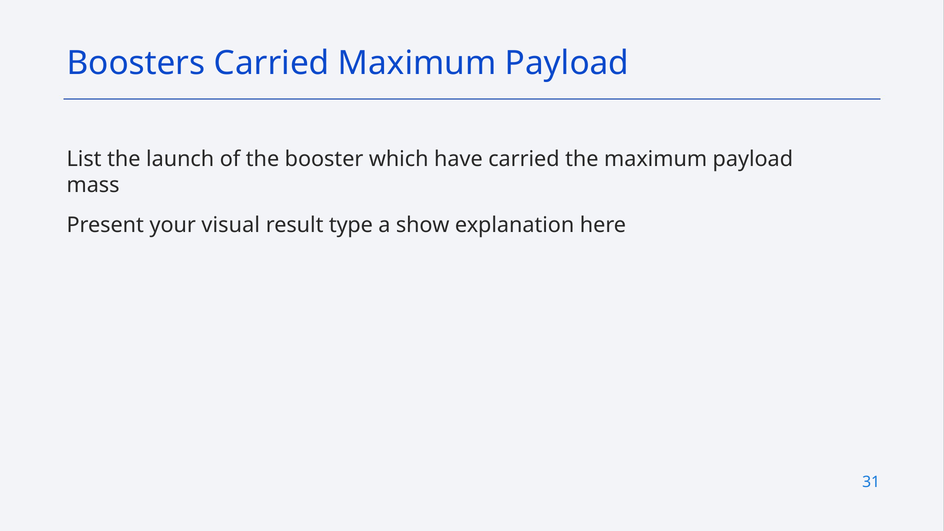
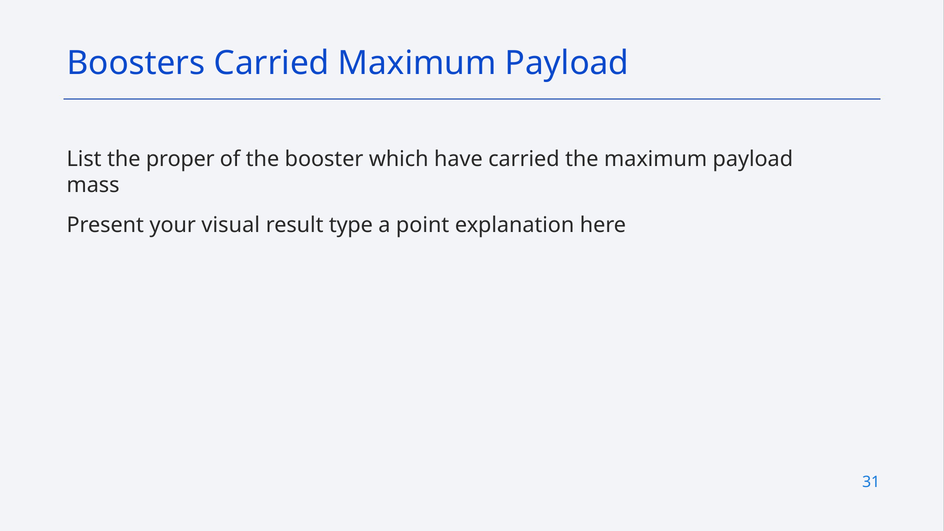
launch: launch -> proper
show: show -> point
